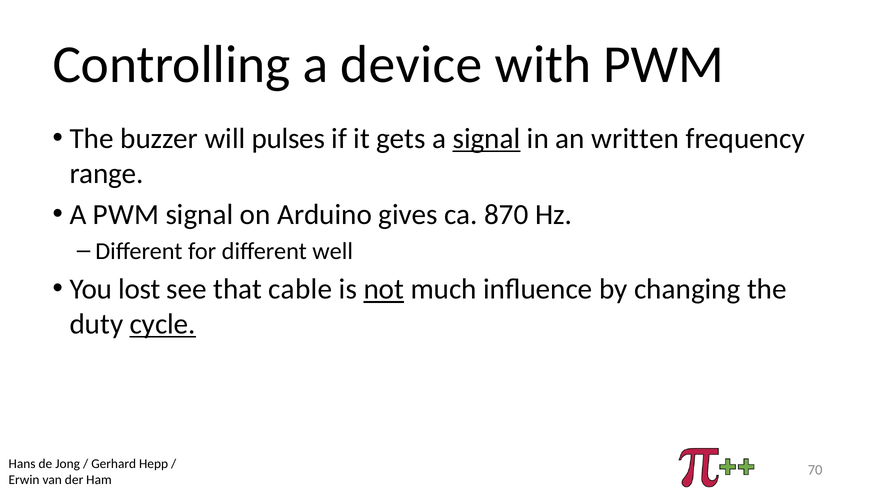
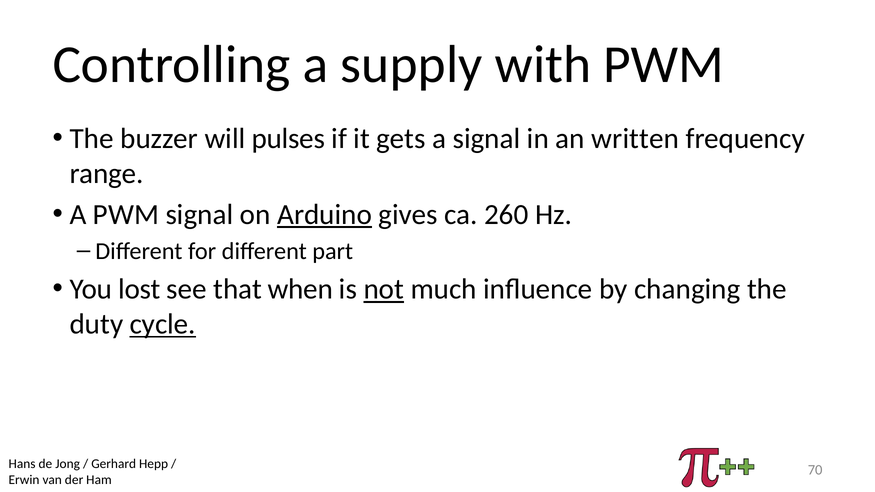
device: device -> supply
signal at (486, 139) underline: present -> none
Arduino underline: none -> present
870: 870 -> 260
well: well -> part
cable: cable -> when
